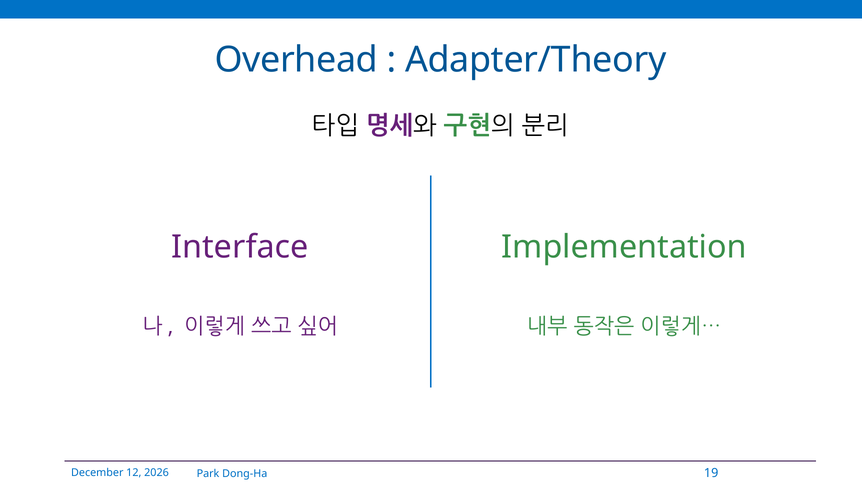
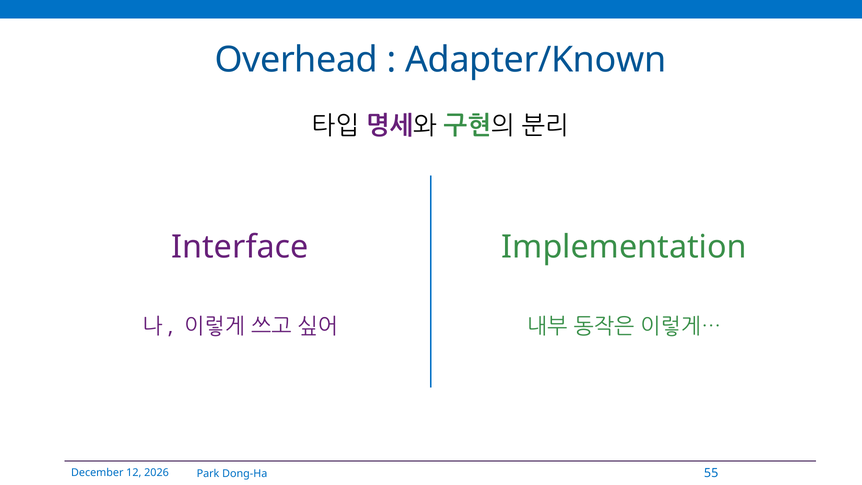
Adapter/Theory: Adapter/Theory -> Adapter/Known
19: 19 -> 55
